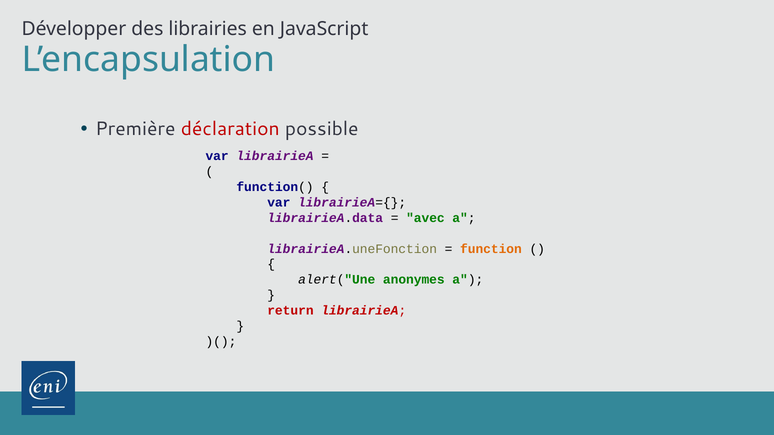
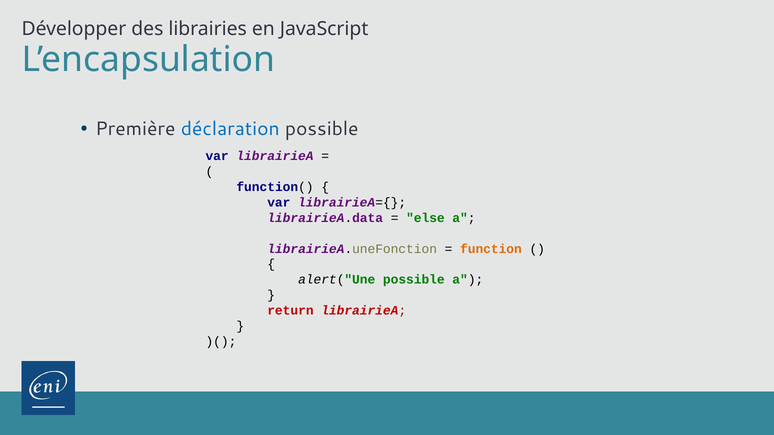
déclaration colour: red -> blue
avec: avec -> else
alert("Une anonymes: anonymes -> possible
